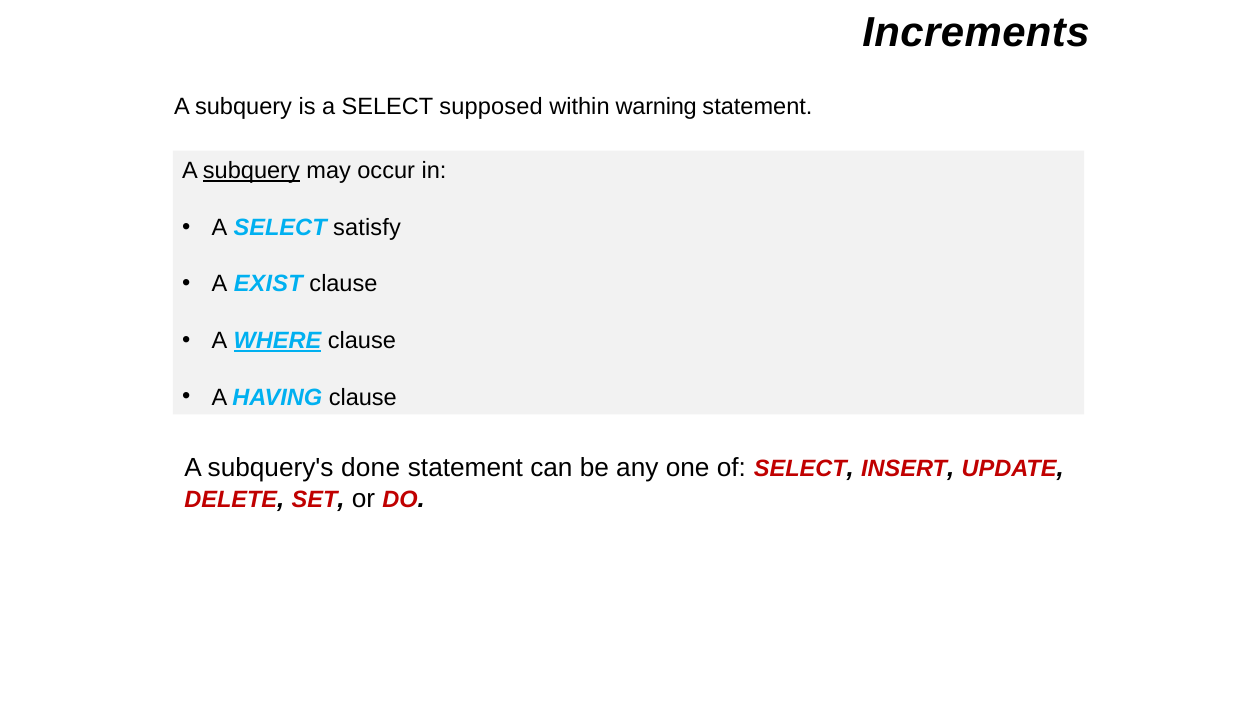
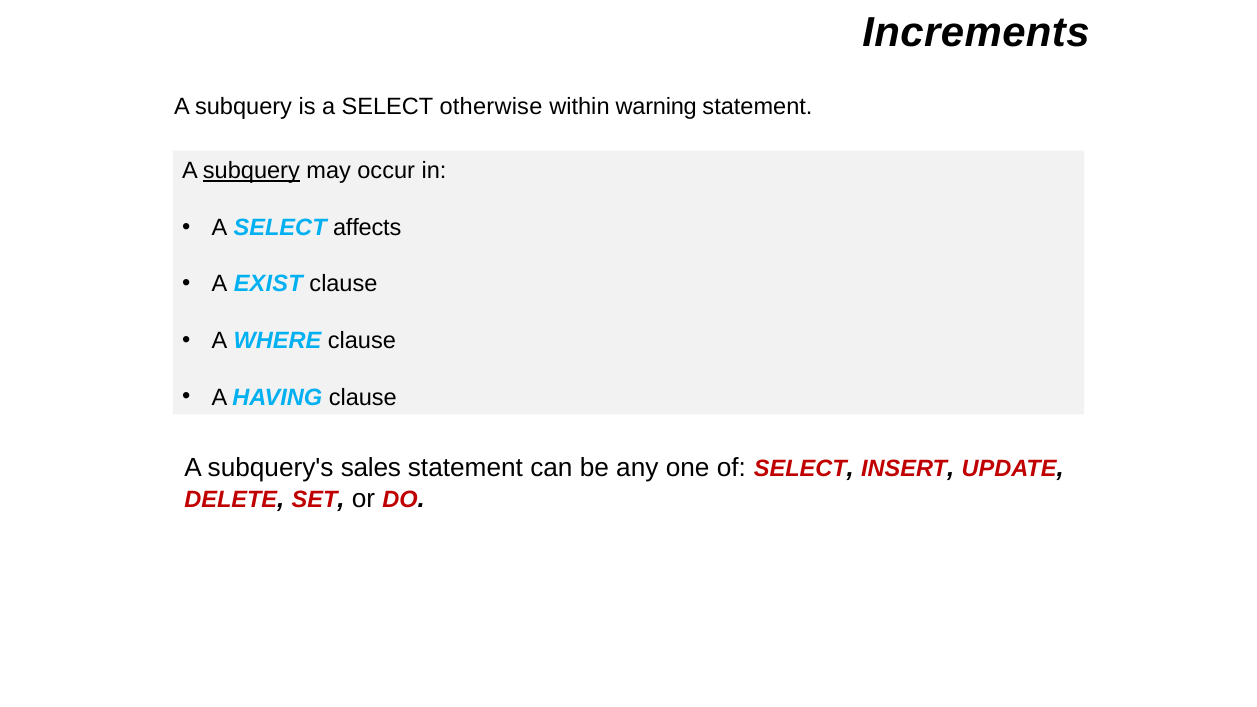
supposed: supposed -> otherwise
satisfy: satisfy -> affects
WHERE underline: present -> none
done: done -> sales
